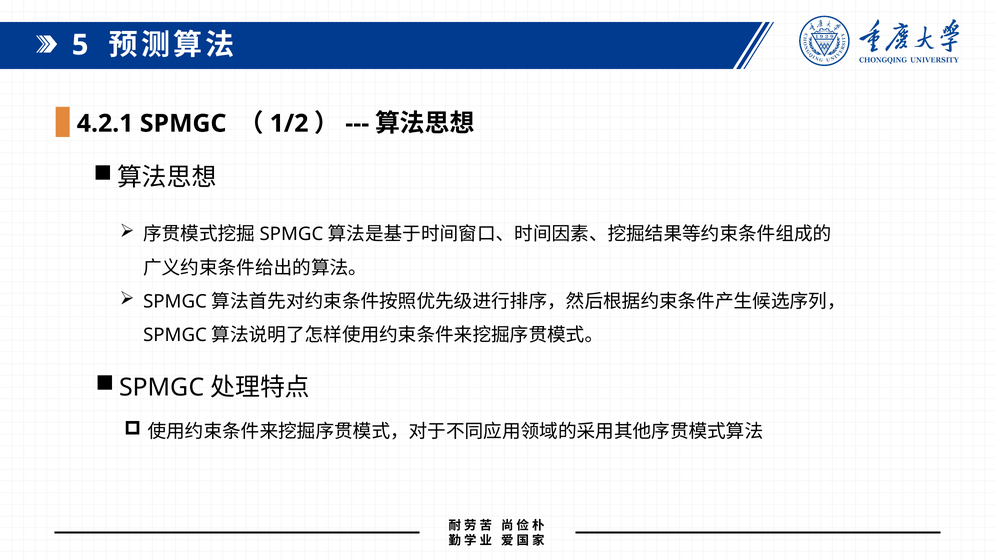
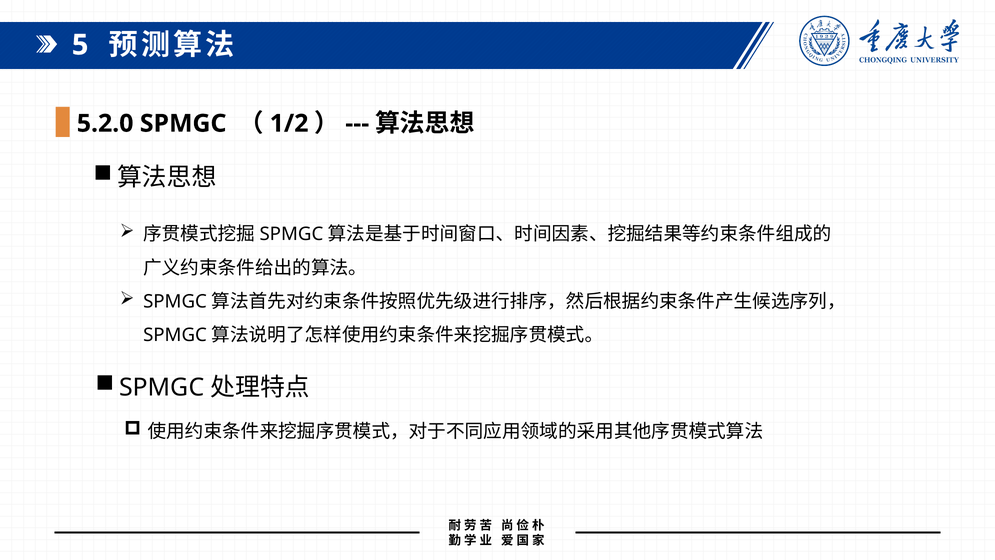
4.2.1: 4.2.1 -> 5.2.0
